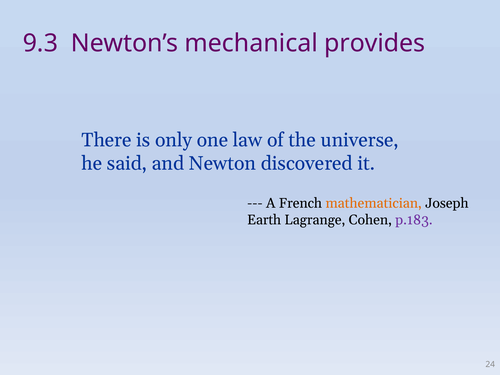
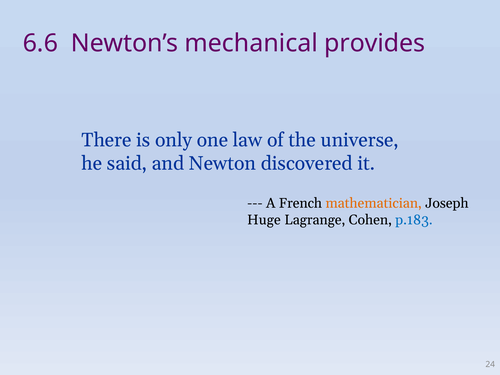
9.3: 9.3 -> 6.6
Earth: Earth -> Huge
p.183 colour: purple -> blue
